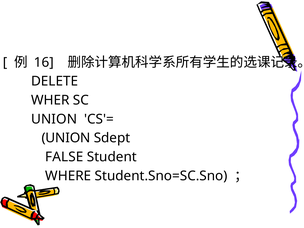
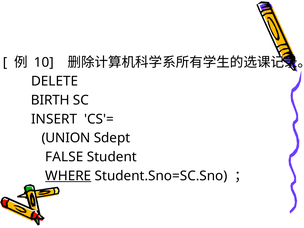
16: 16 -> 10
WHER: WHER -> BIRTH
UNION at (54, 119): UNION -> INSERT
WHERE underline: none -> present
